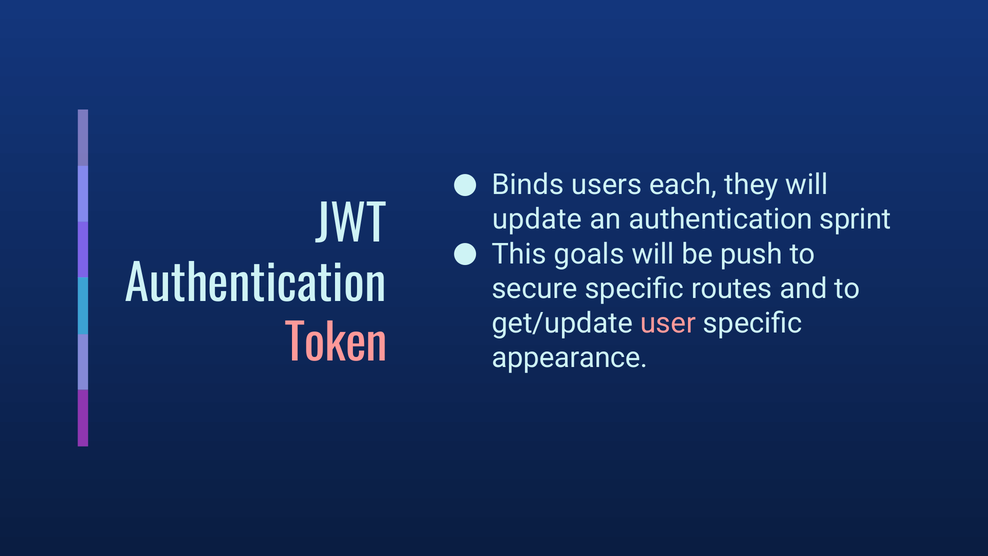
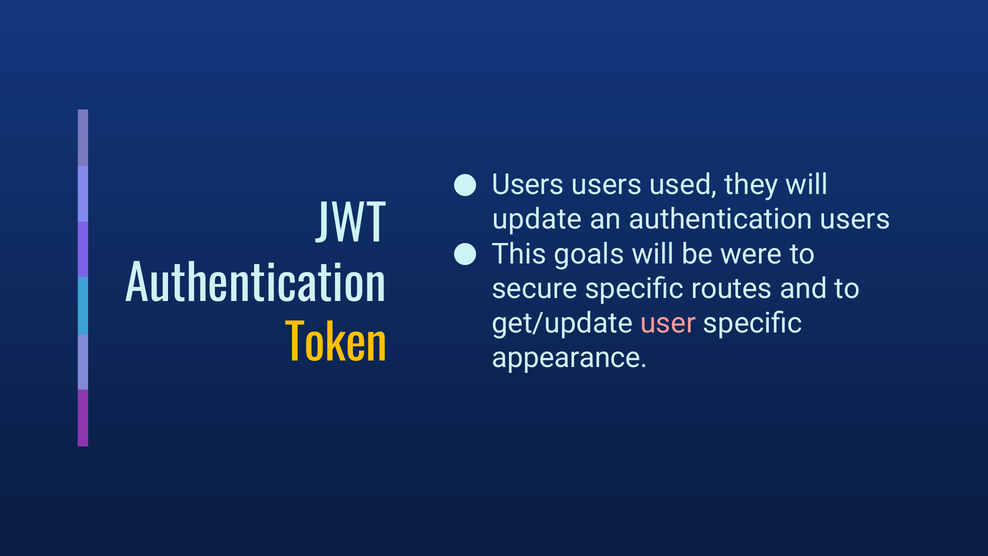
Binds at (528, 185): Binds -> Users
each: each -> used
authentication sprint: sprint -> users
push: push -> were
Token colour: pink -> yellow
